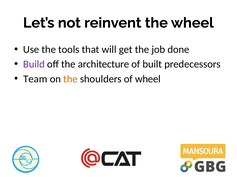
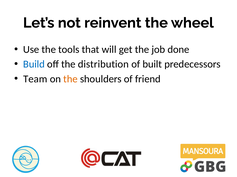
Build colour: purple -> blue
architecture: architecture -> distribution
of wheel: wheel -> friend
